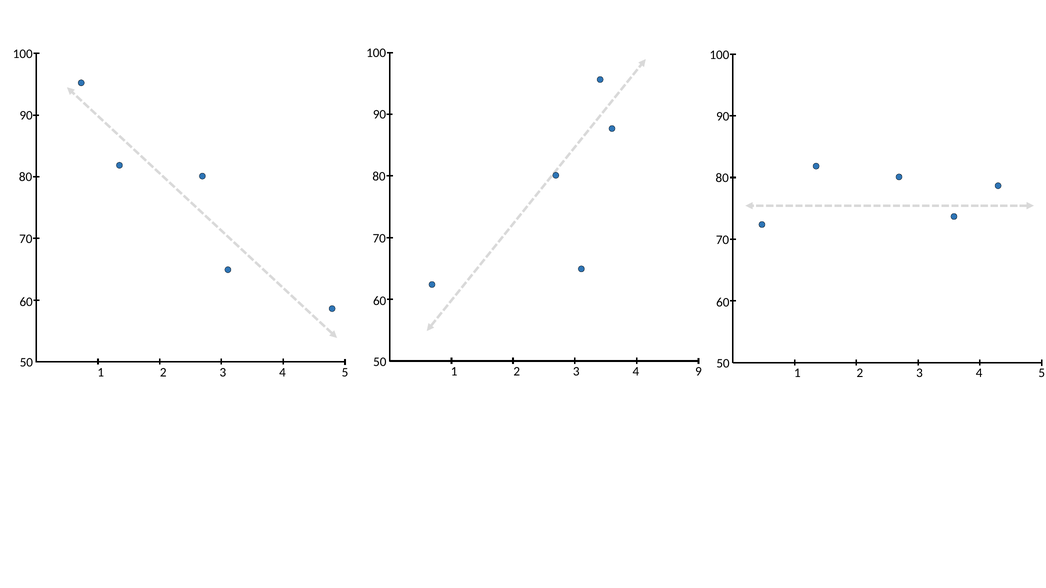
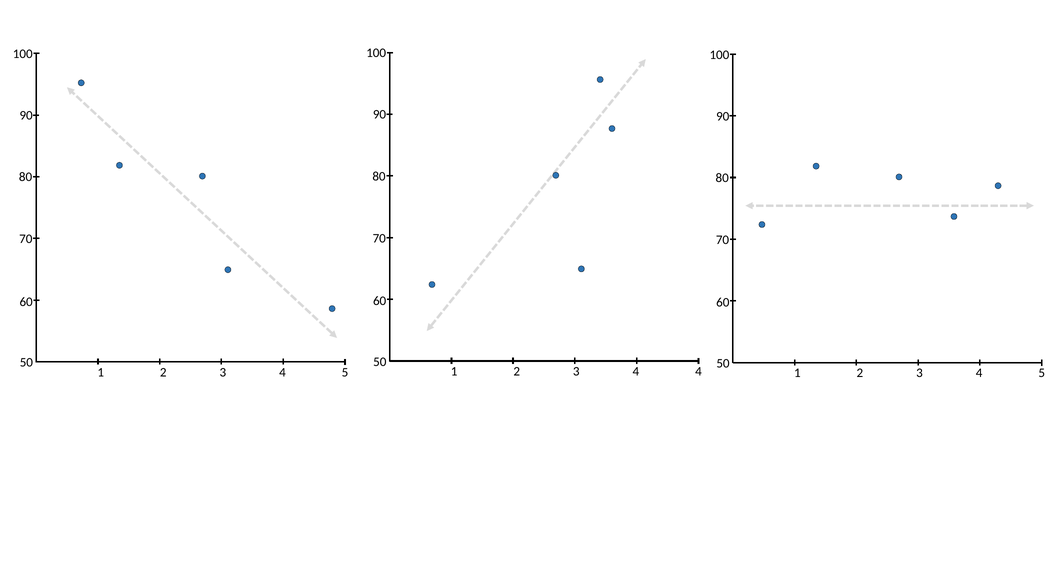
4 9: 9 -> 4
